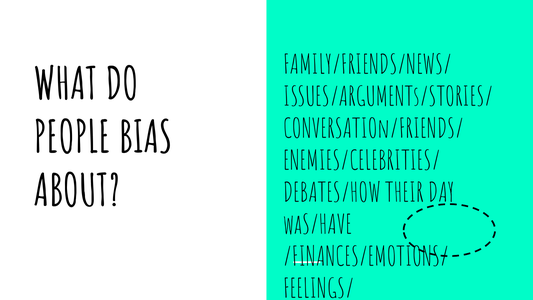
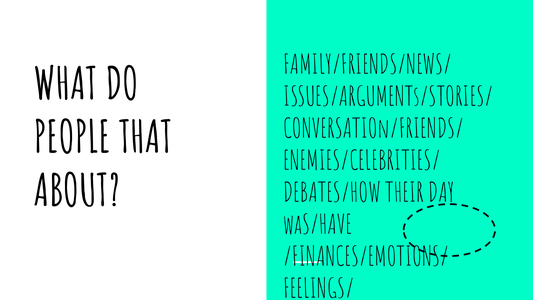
BIAS: BIAS -> THAT
